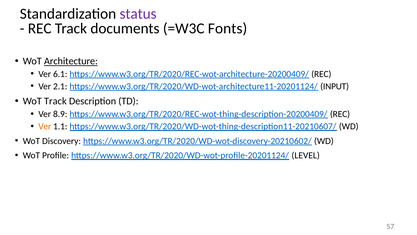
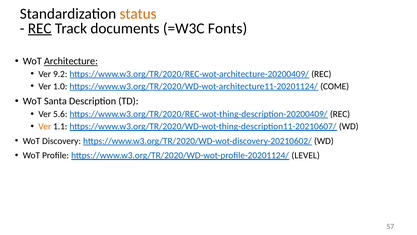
status colour: purple -> orange
REC at (40, 28) underline: none -> present
6.1: 6.1 -> 9.2
2.1: 2.1 -> 1.0
INPUT: INPUT -> COME
WoT Track: Track -> Santa
8.9: 8.9 -> 5.6
